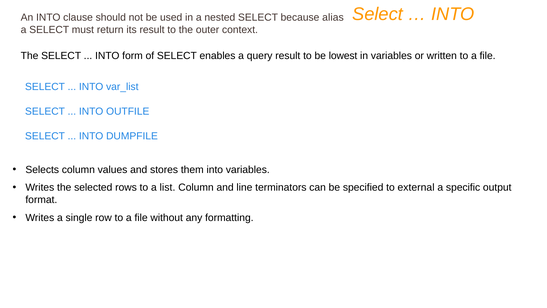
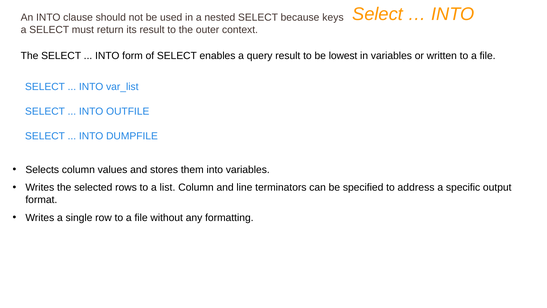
alias: alias -> keys
external: external -> address
